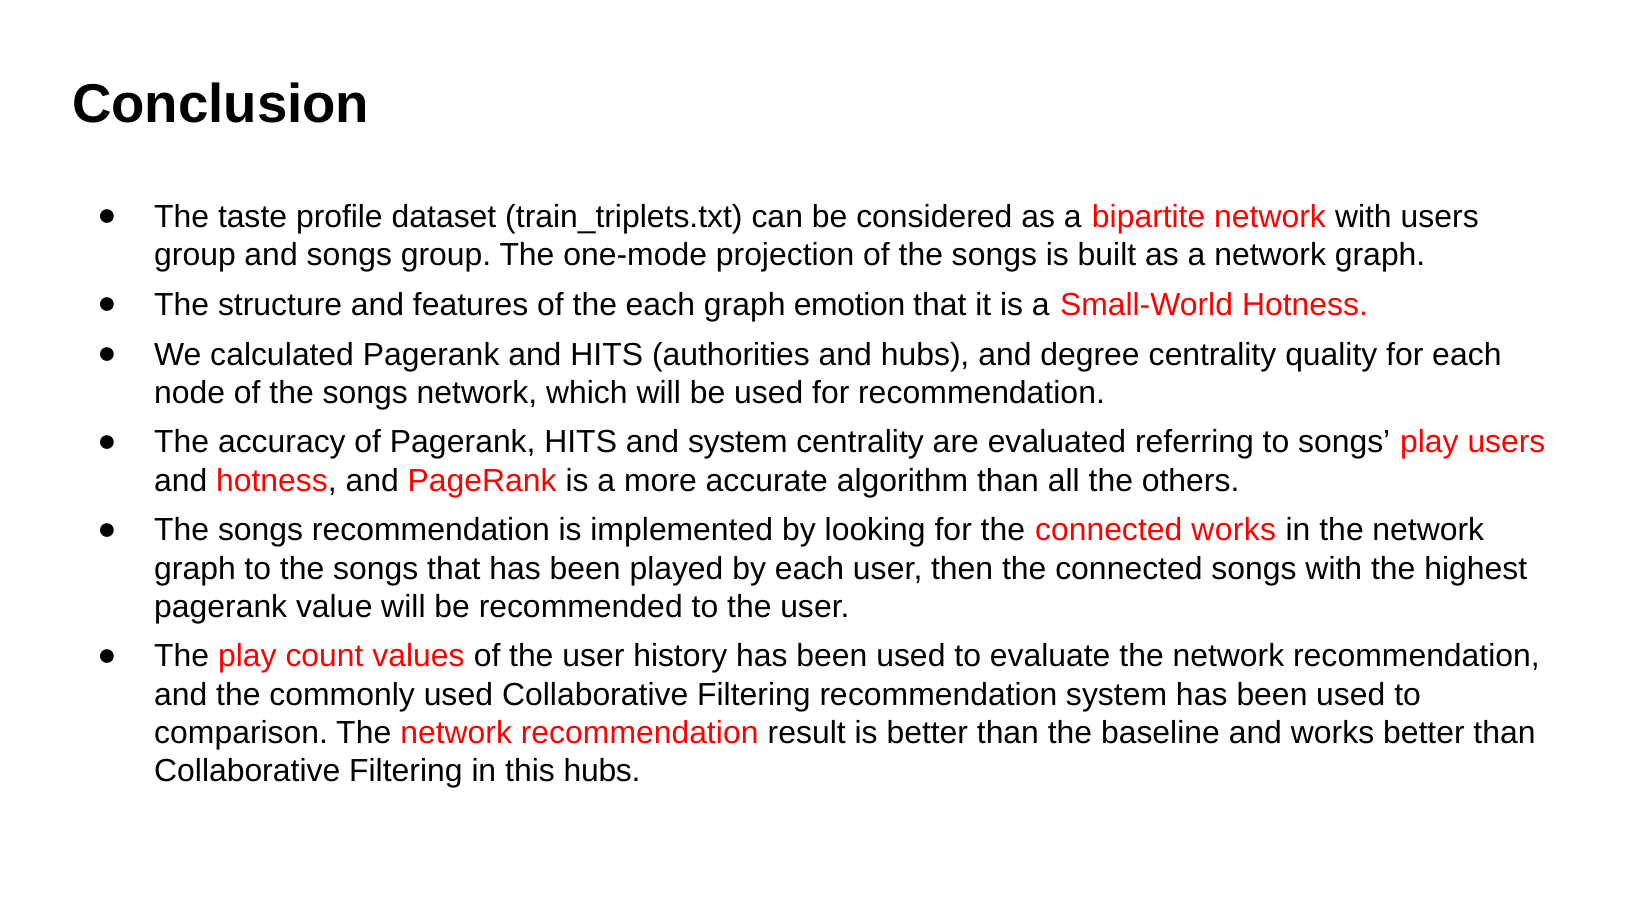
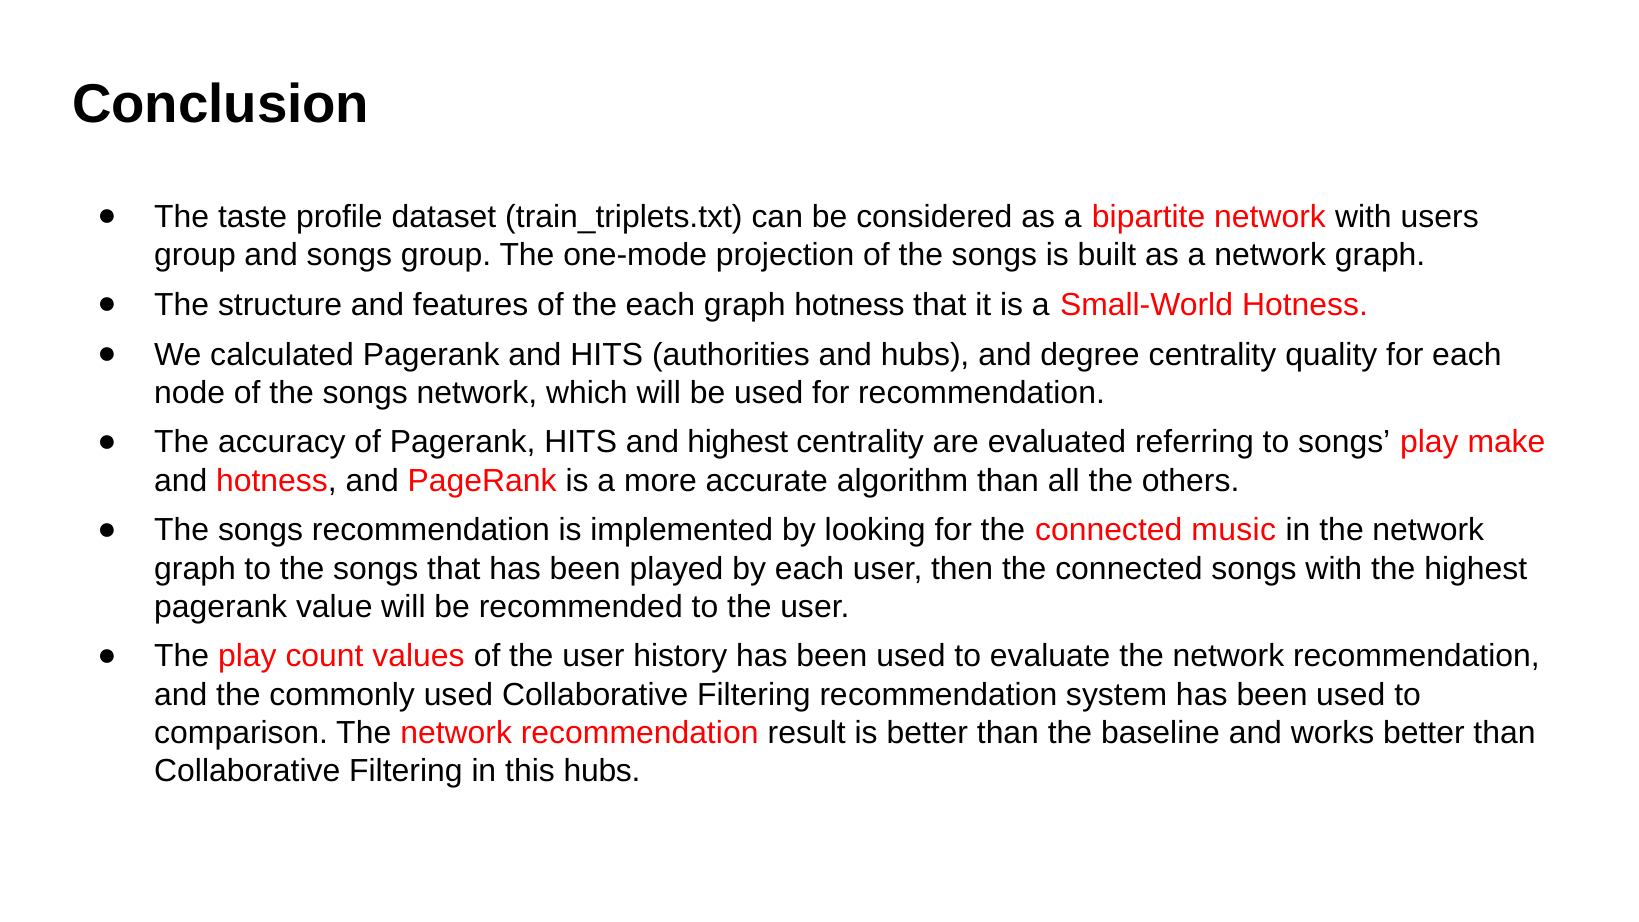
graph emotion: emotion -> hotness
and system: system -> highest
play users: users -> make
connected works: works -> music
